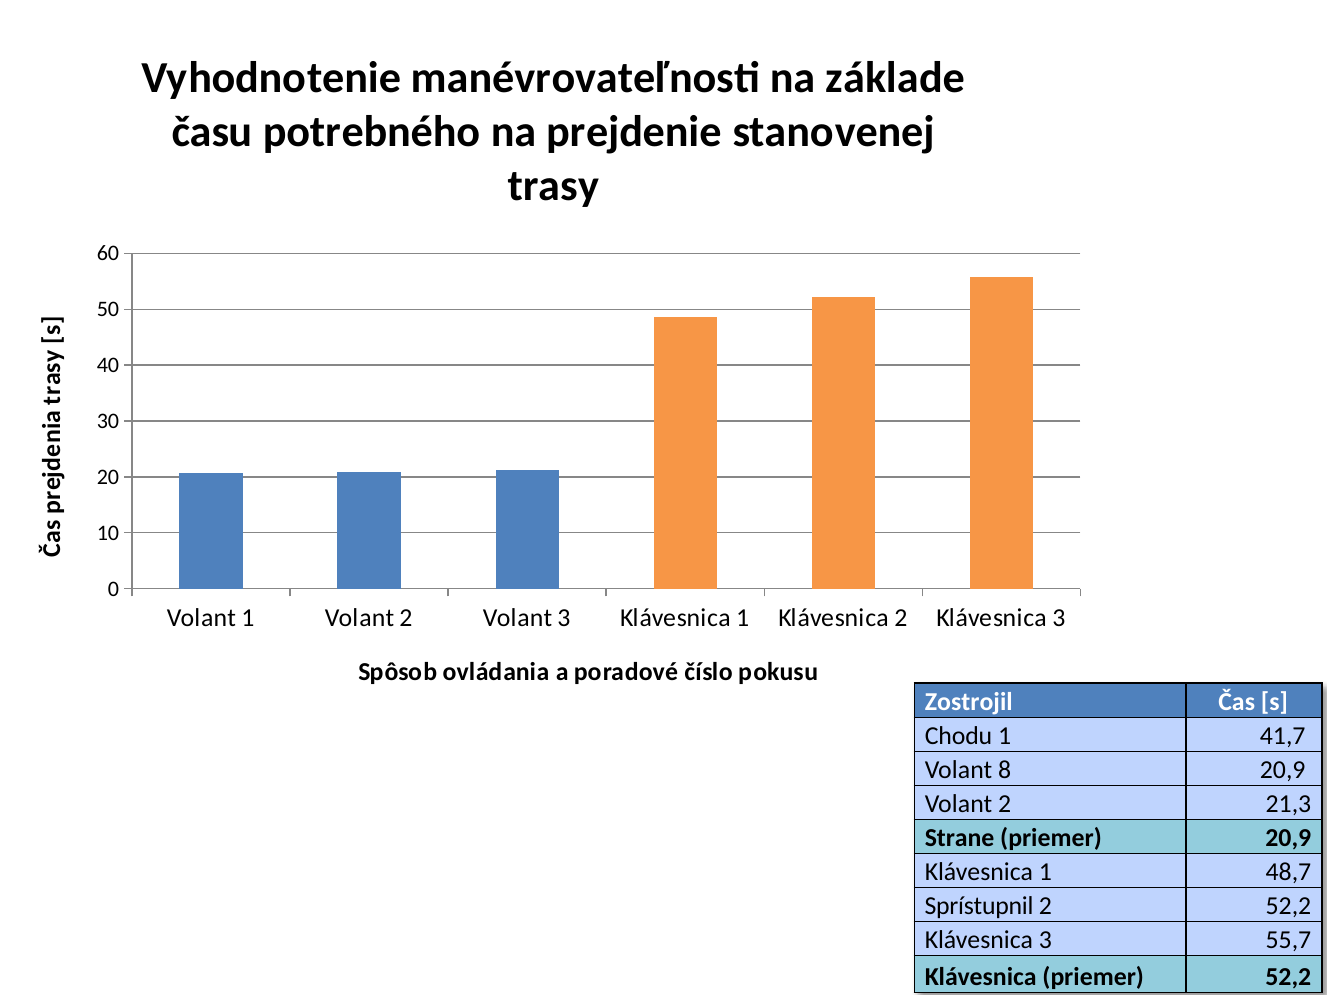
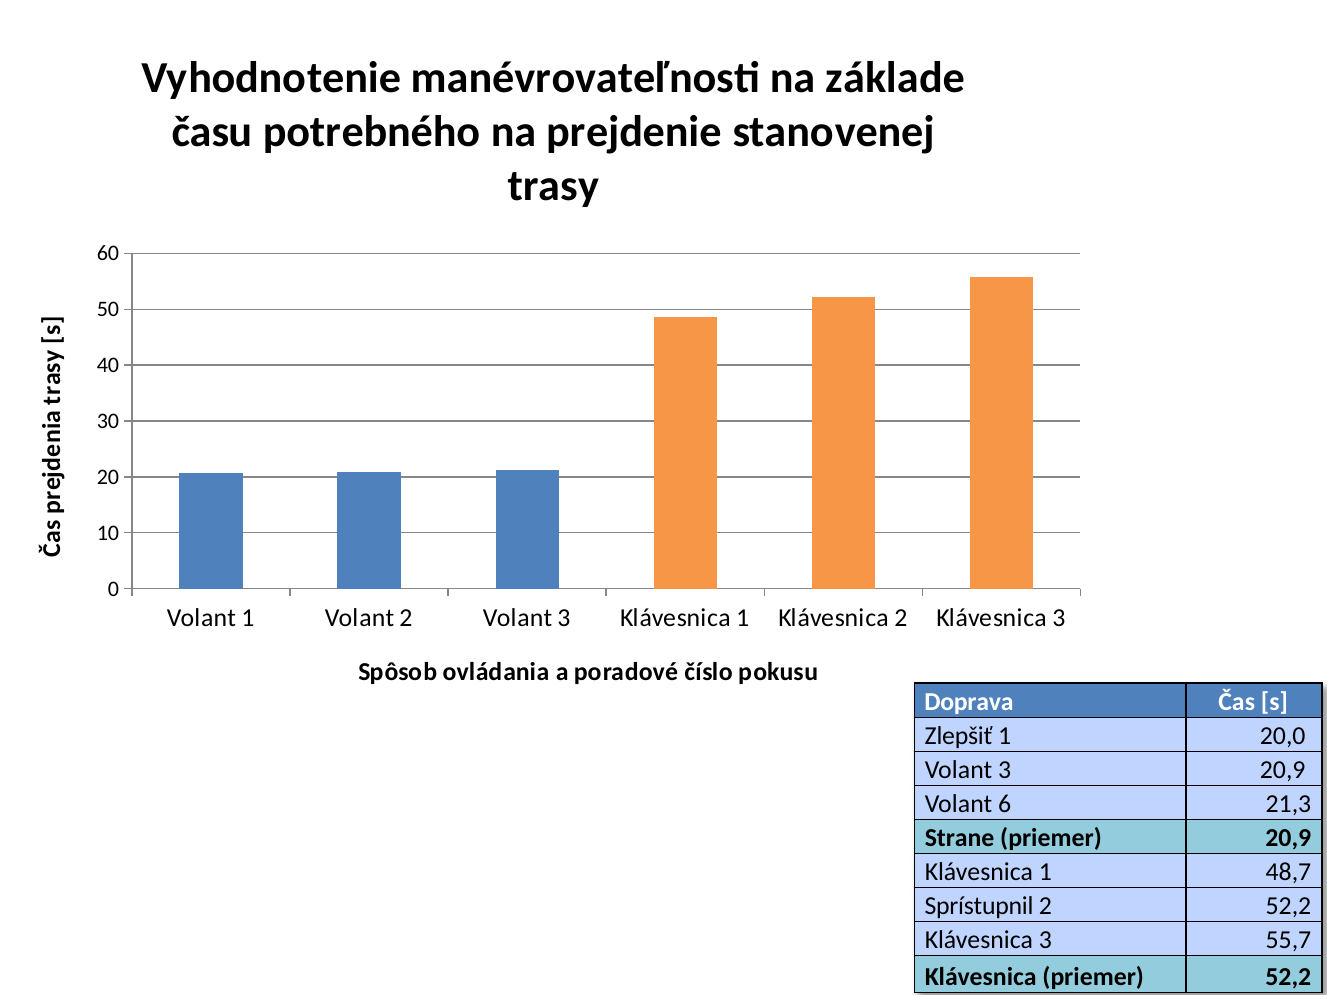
Zostrojil: Zostrojil -> Doprava
Chodu: Chodu -> Zlepšiť
41,7: 41,7 -> 20,0
8 at (1005, 770): 8 -> 3
2 at (1005, 804): 2 -> 6
